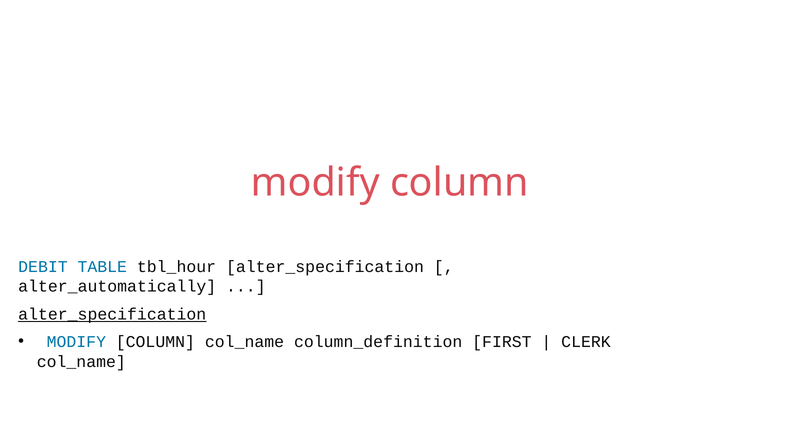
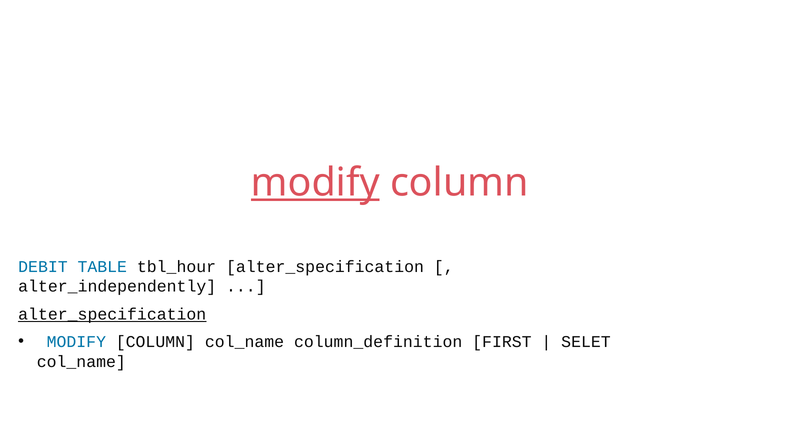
modify at (315, 182) underline: none -> present
alter_automatically: alter_automatically -> alter_independently
CLERK: CLERK -> SELET
